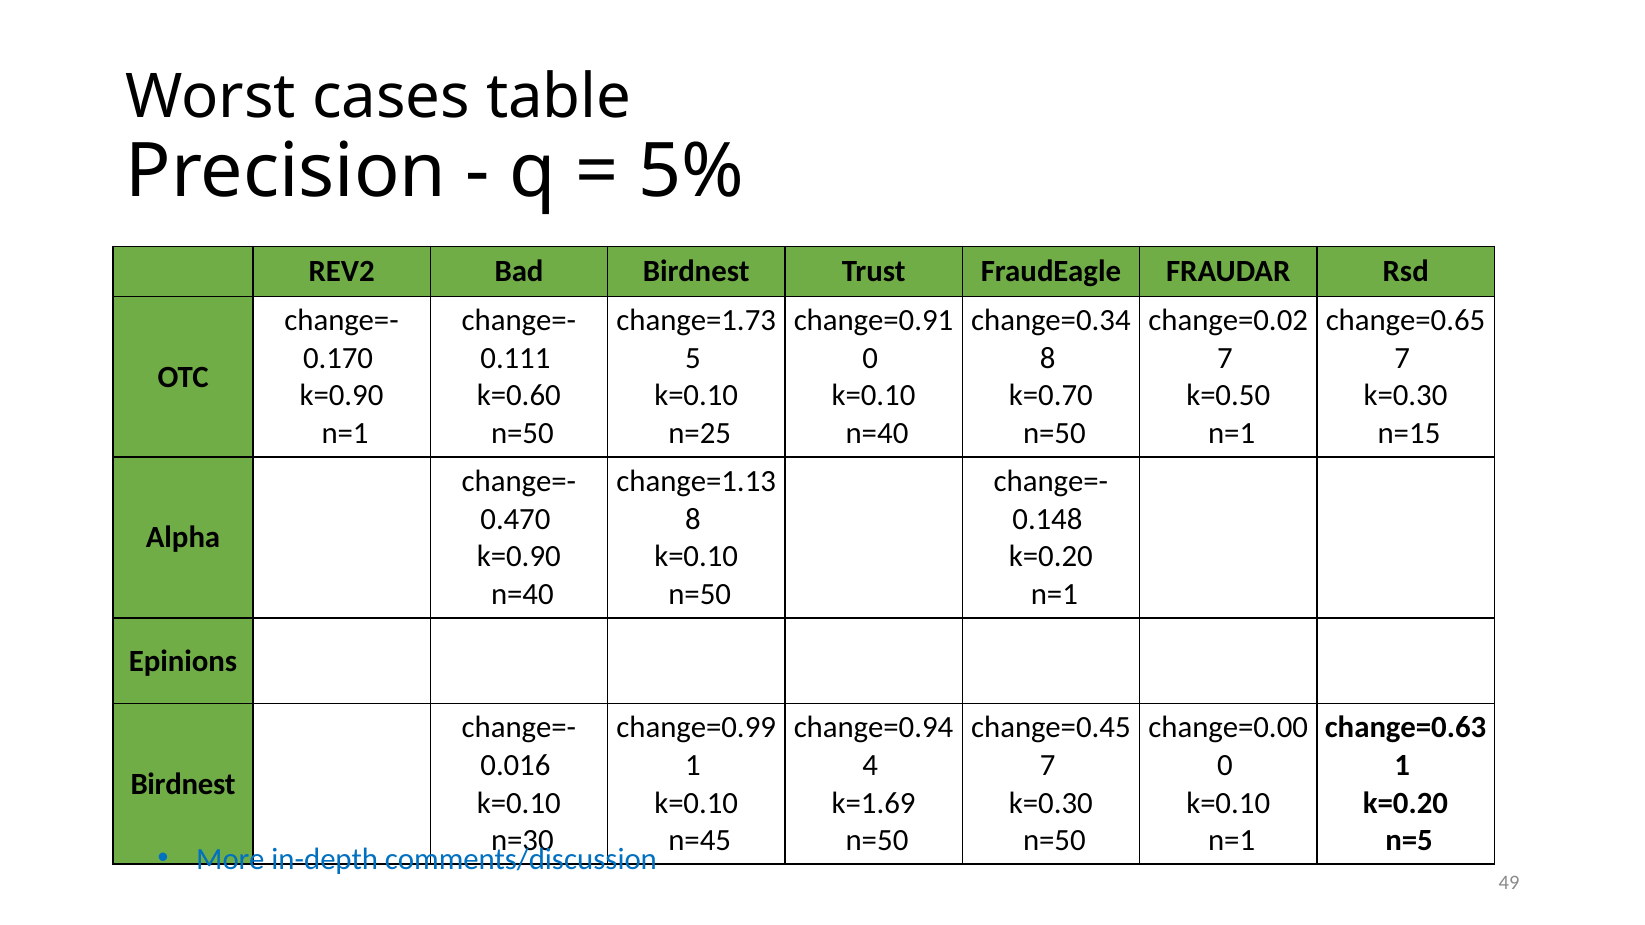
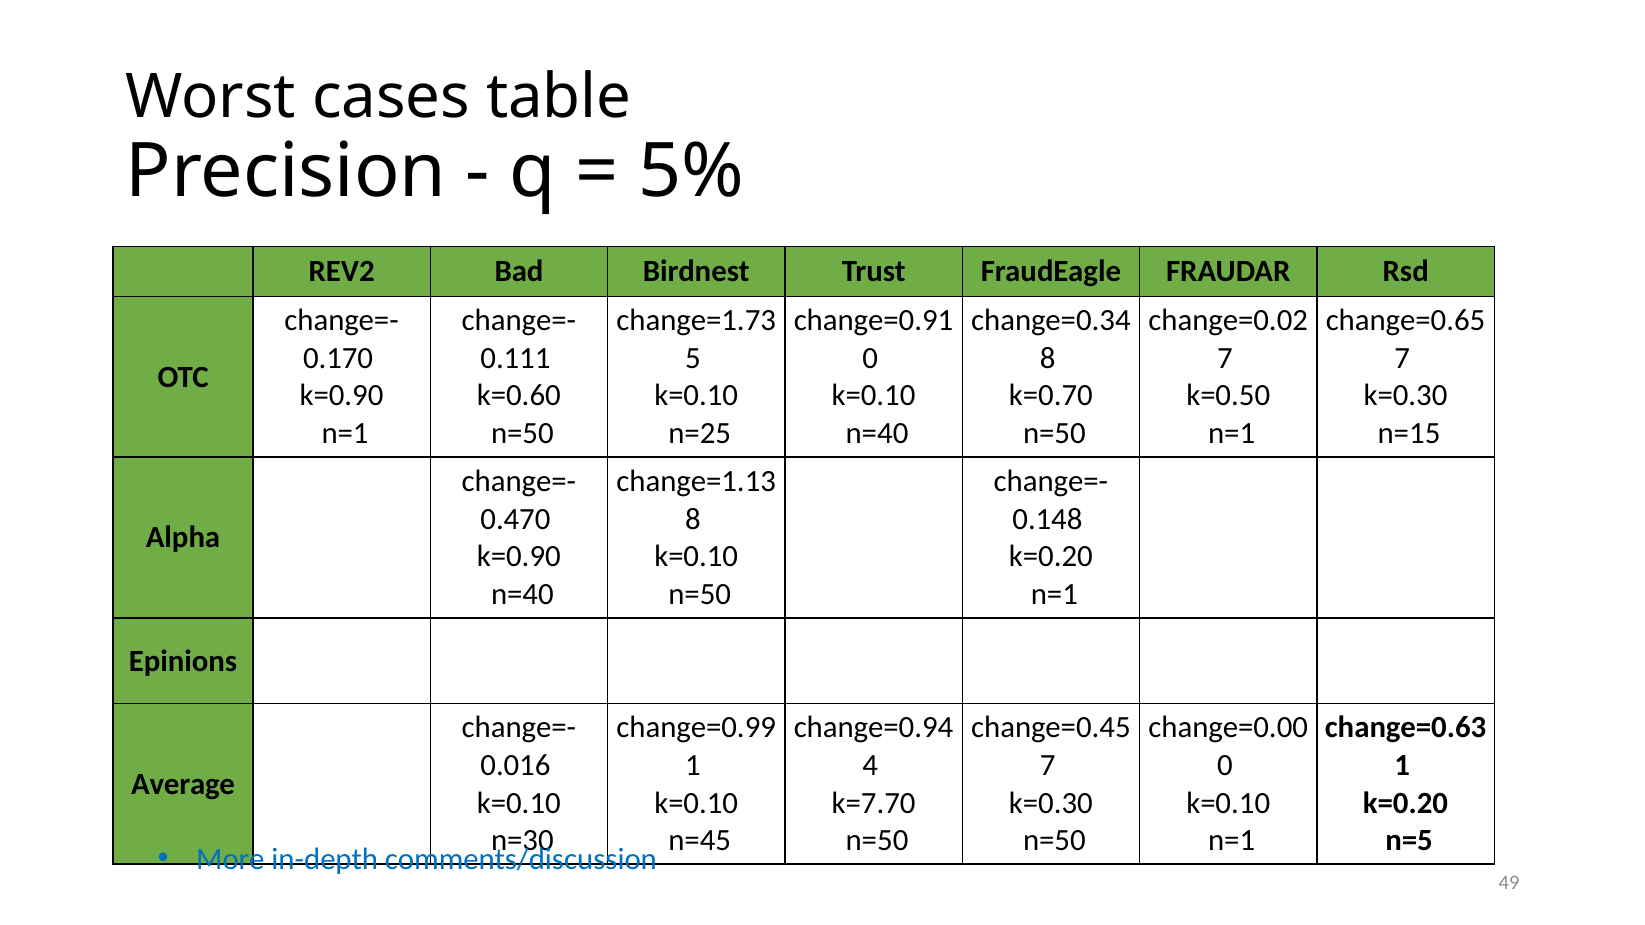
Birdnest at (183, 784): Birdnest -> Average
k=1.69: k=1.69 -> k=7.70
